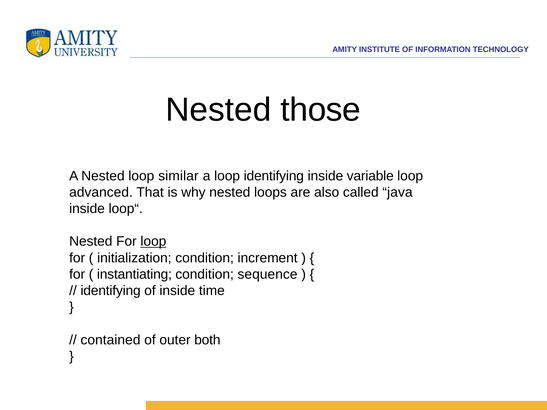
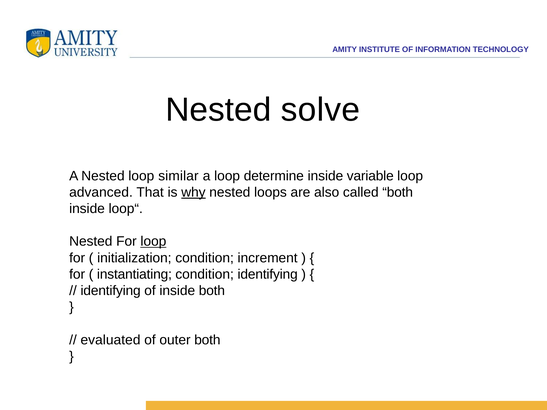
those: those -> solve
loop identifying: identifying -> determine
why underline: none -> present
called java: java -> both
condition sequence: sequence -> identifying
inside time: time -> both
contained: contained -> evaluated
